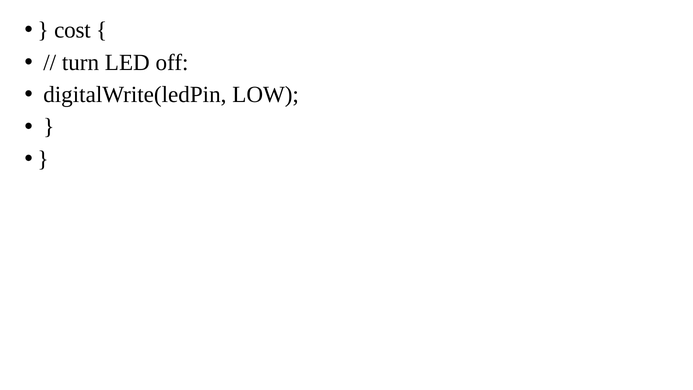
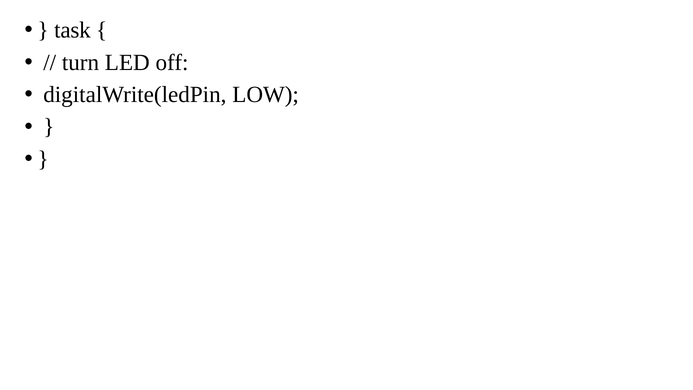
cost: cost -> task
